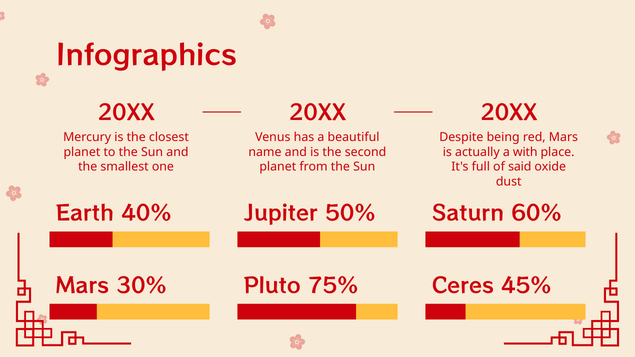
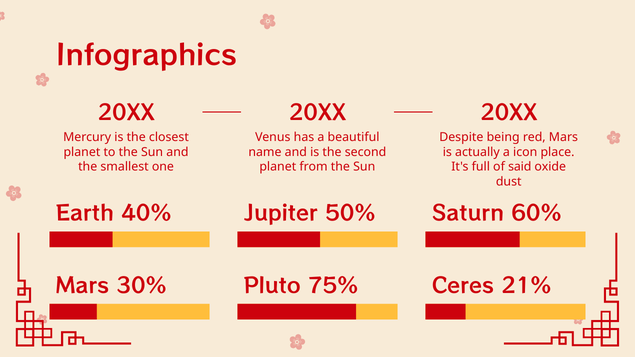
with: with -> icon
45%: 45% -> 21%
